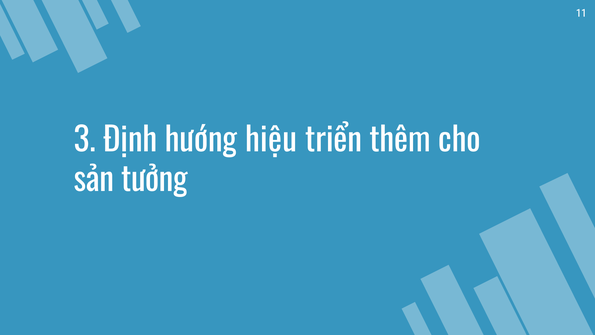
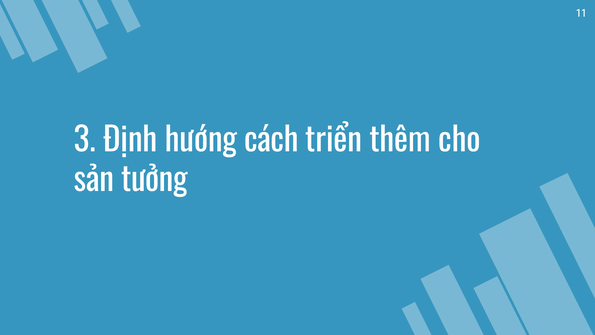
hiệu: hiệu -> cách
